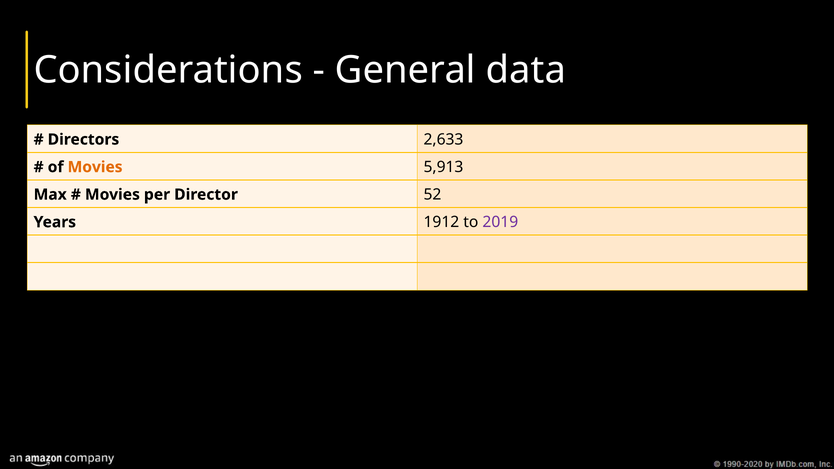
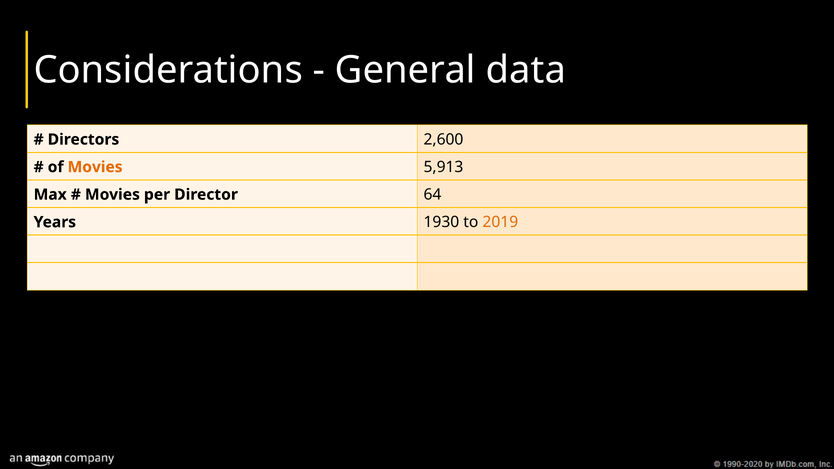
2,633: 2,633 -> 2,600
52: 52 -> 64
1912: 1912 -> 1930
2019 colour: purple -> orange
